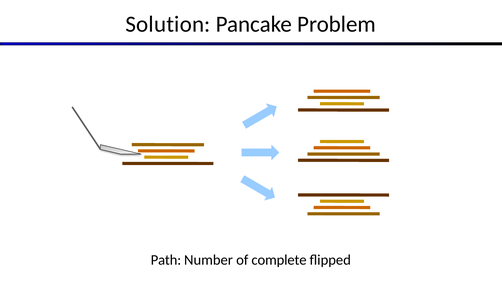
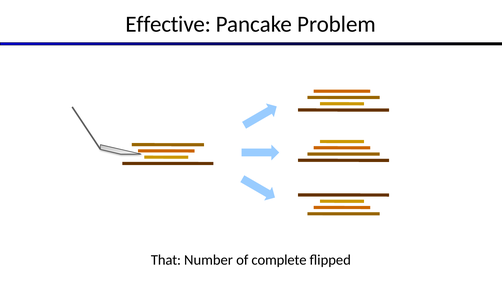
Solution: Solution -> Effective
Path: Path -> That
